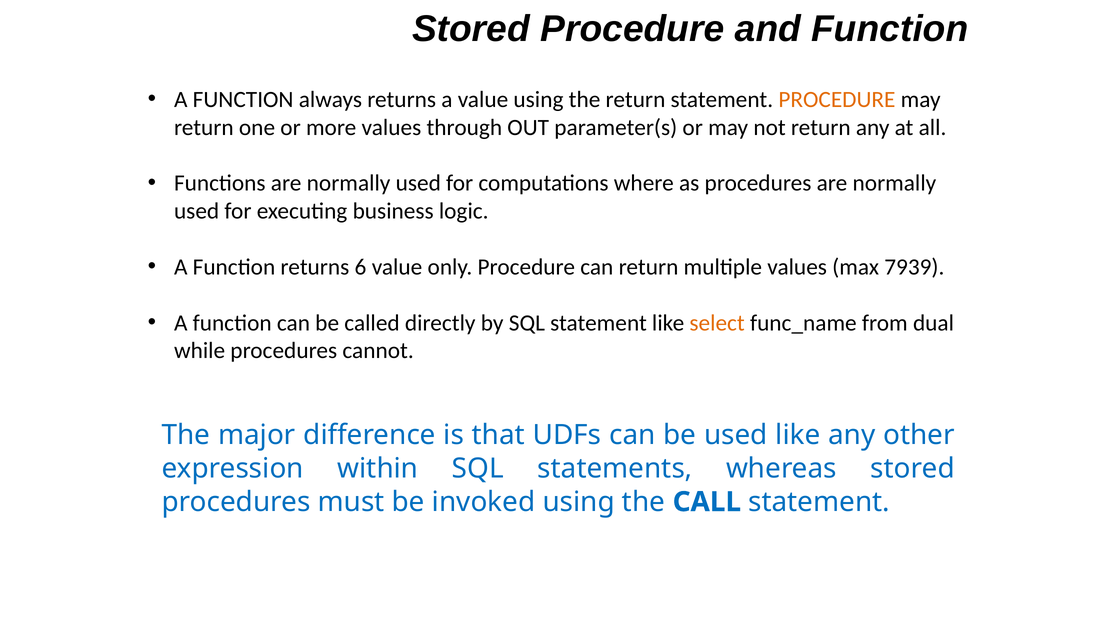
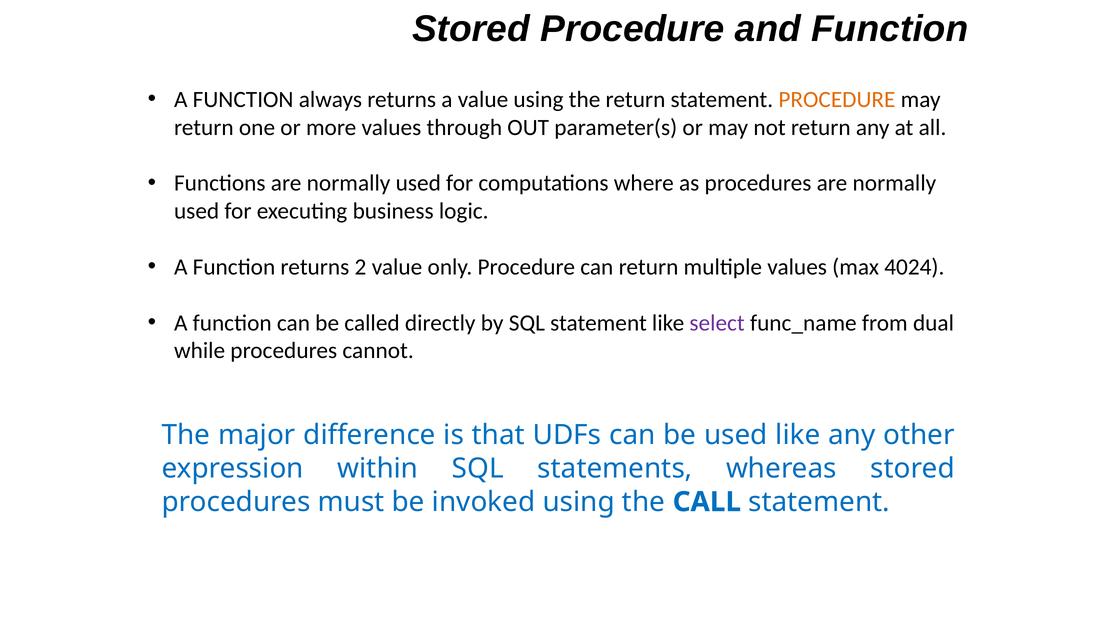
6: 6 -> 2
7939: 7939 -> 4024
select colour: orange -> purple
